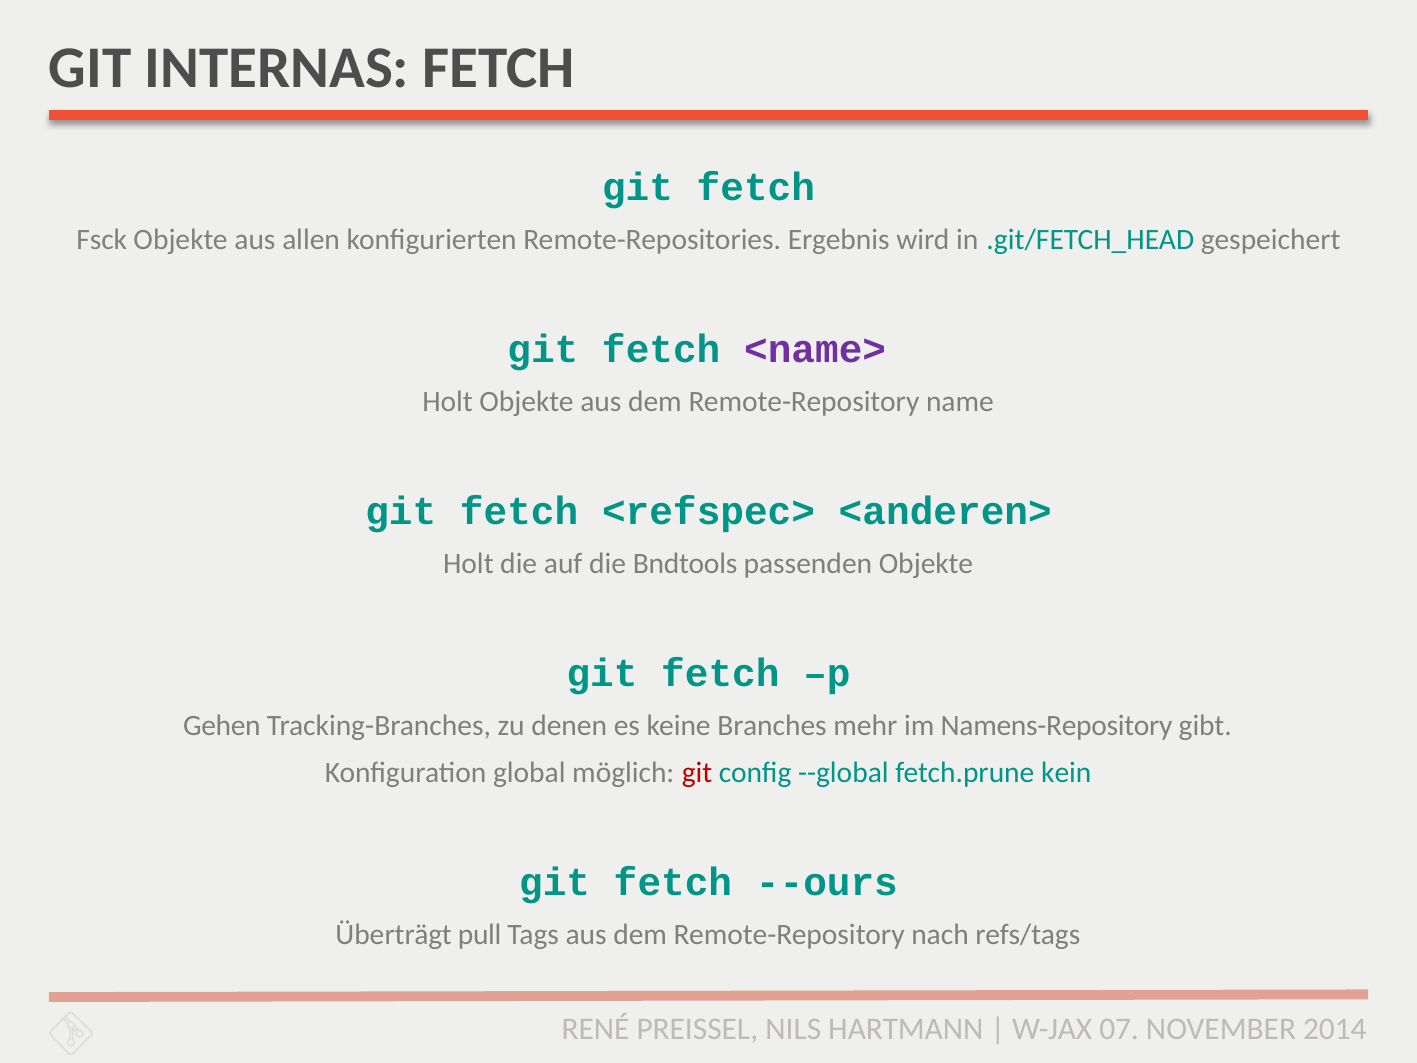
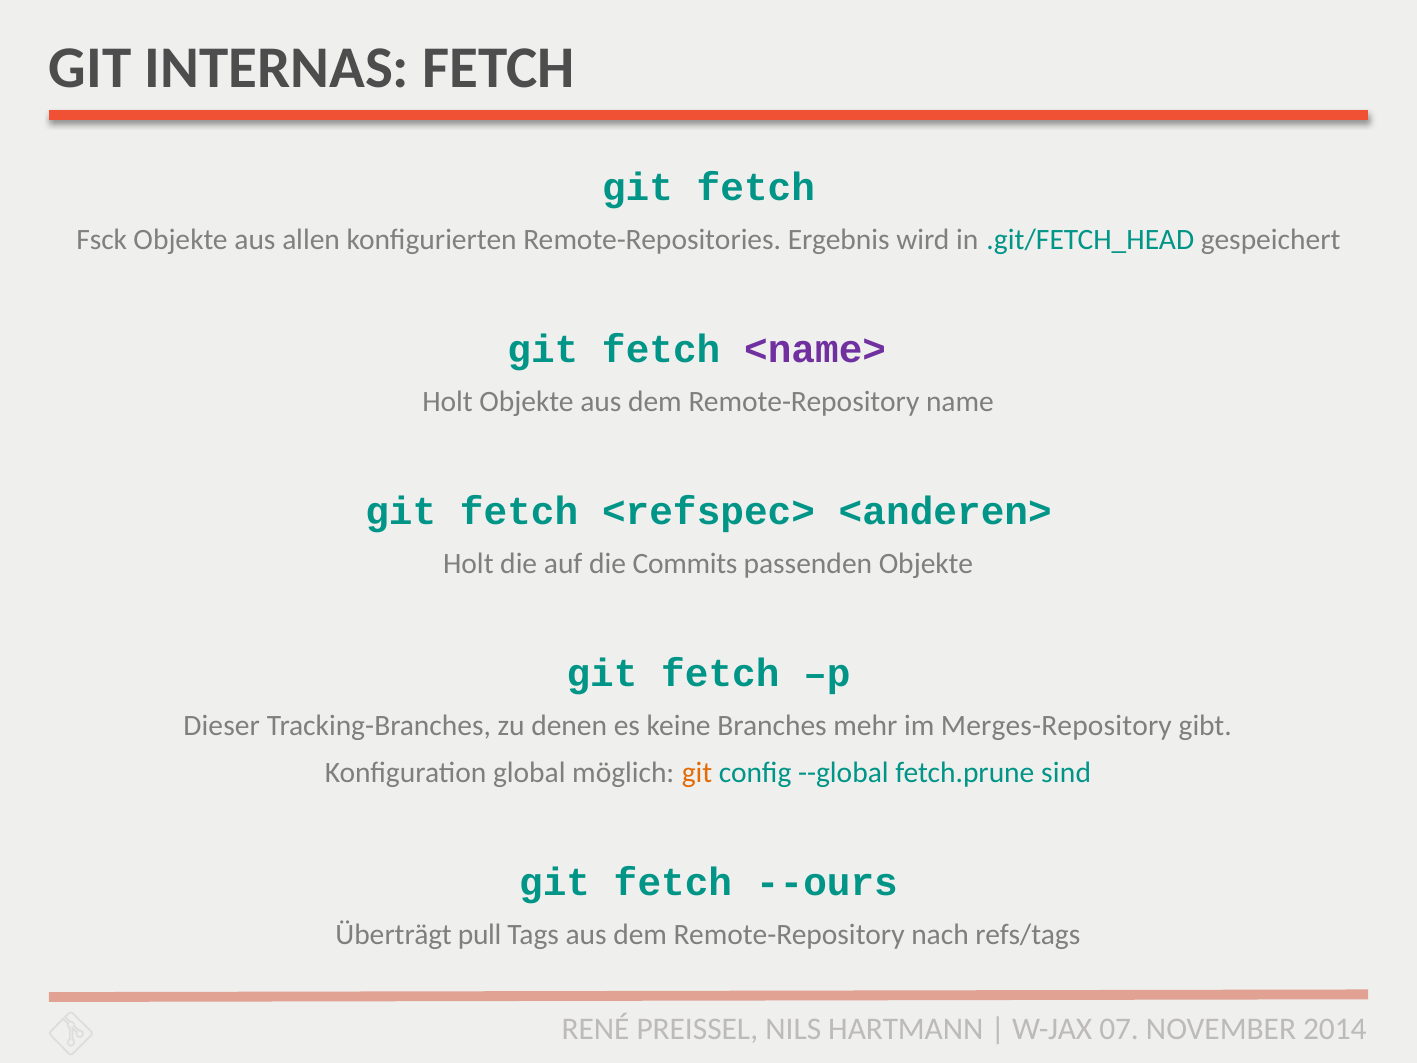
Bndtools: Bndtools -> Commits
Gehen: Gehen -> Dieser
Namens-Repository: Namens-Repository -> Merges-Repository
git at (697, 772) colour: red -> orange
kein: kein -> sind
